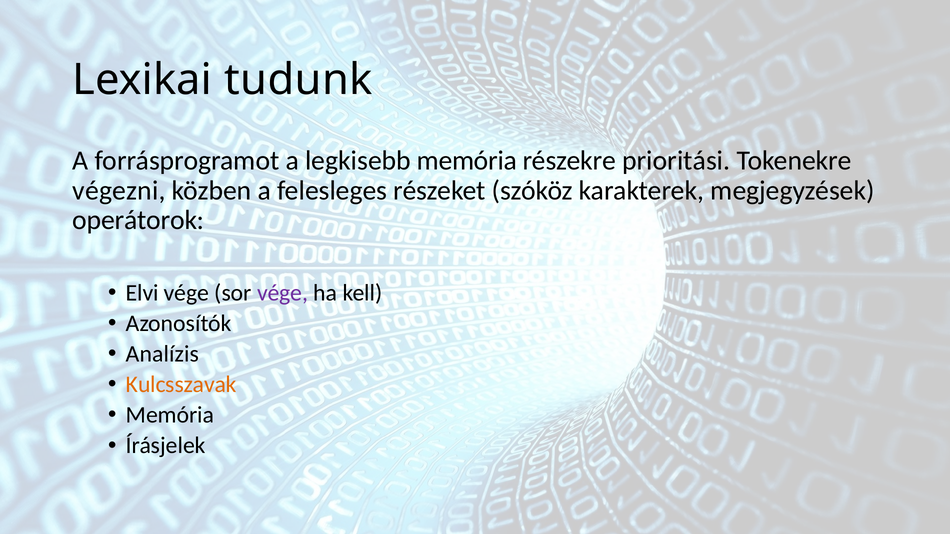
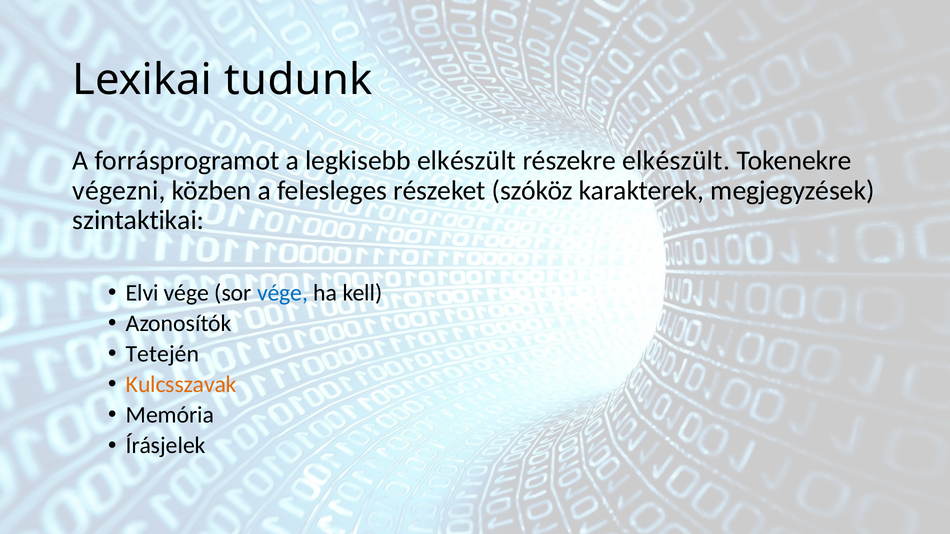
legkisebb memória: memória -> elkészült
részekre prioritási: prioritási -> elkészült
operátorok: operátorok -> szintaktikai
vége at (283, 293) colour: purple -> blue
Analízis: Analízis -> Tetején
